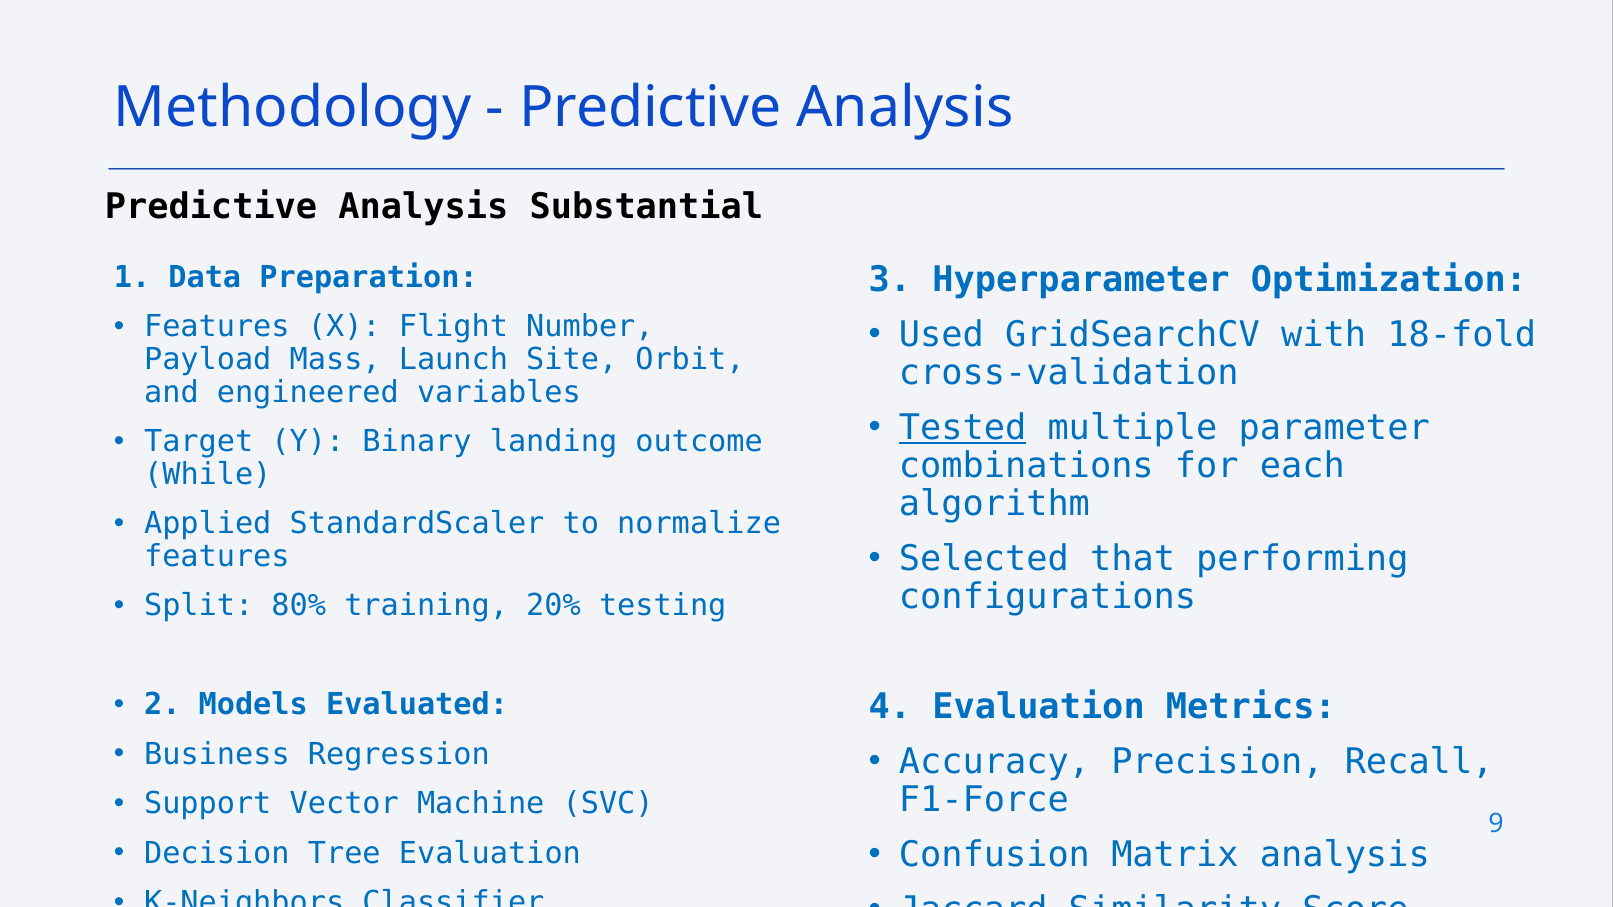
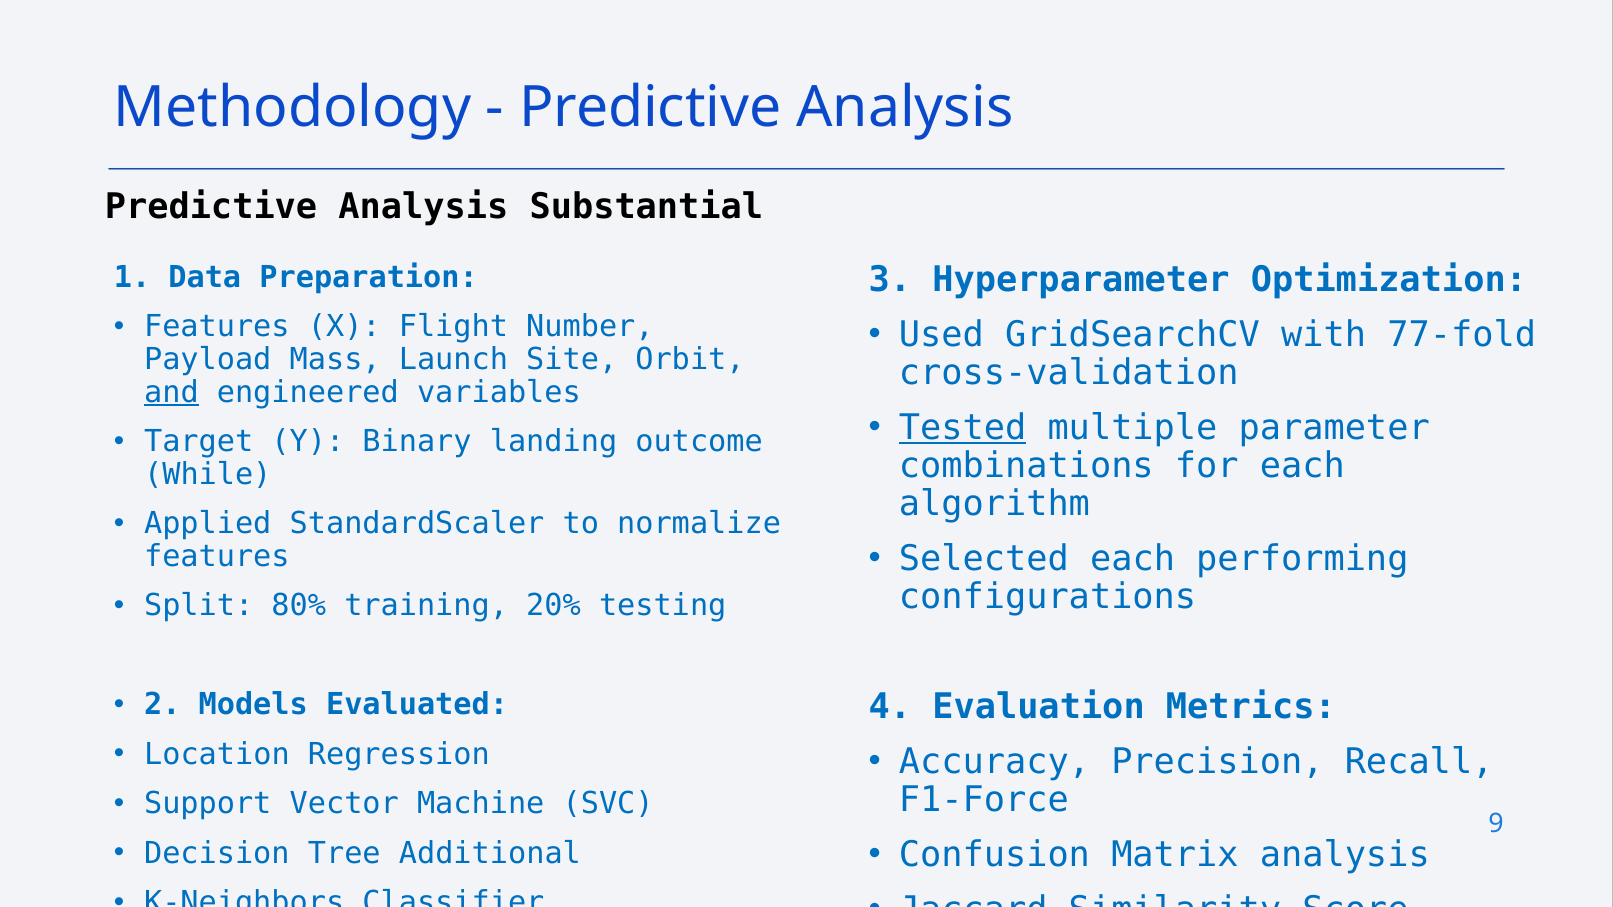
18-fold: 18-fold -> 77-fold
and underline: none -> present
Selected that: that -> each
Business: Business -> Location
Tree Evaluation: Evaluation -> Additional
